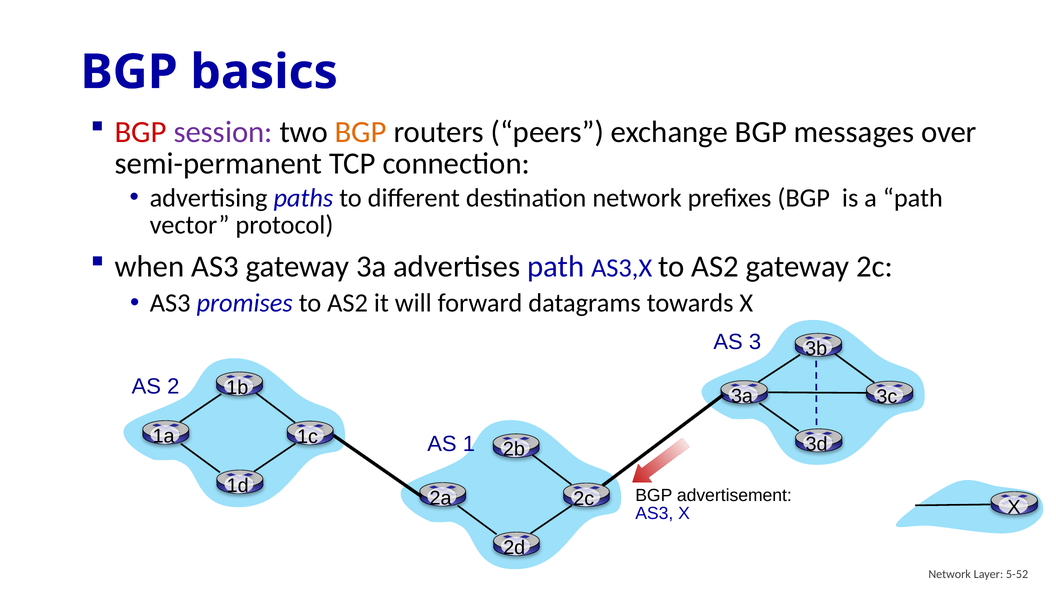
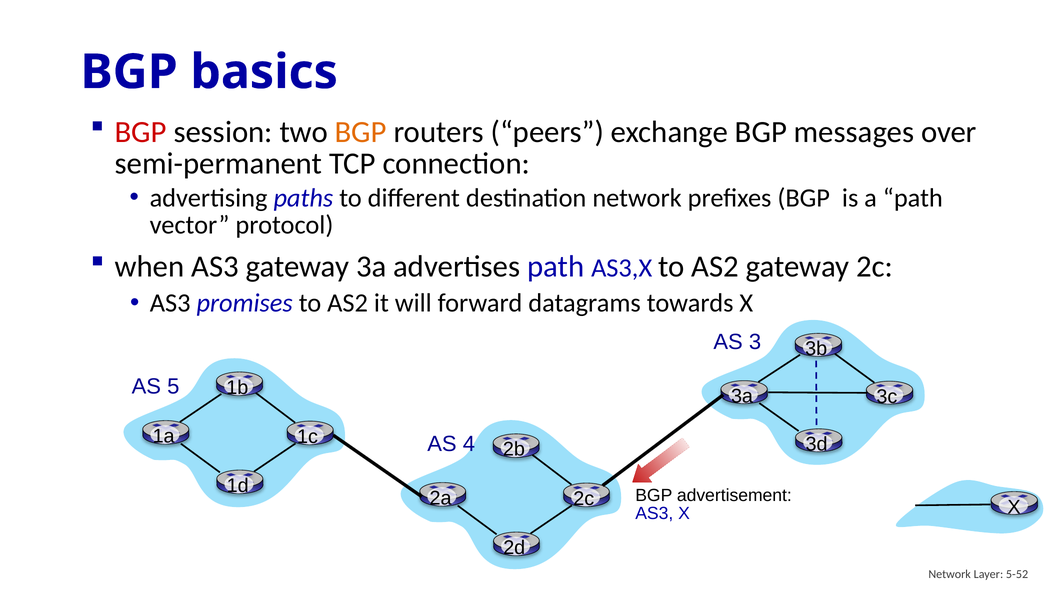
session colour: purple -> black
2: 2 -> 5
1: 1 -> 4
